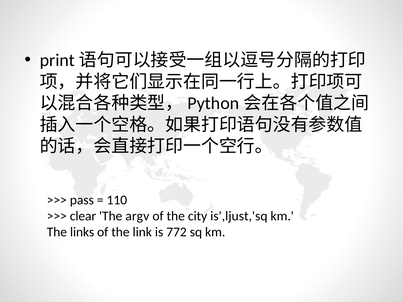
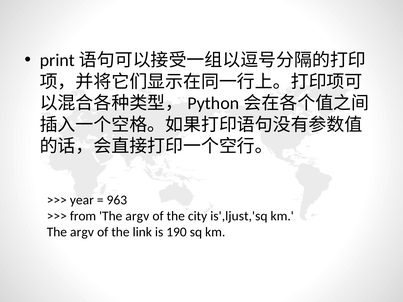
pass: pass -> year
110: 110 -> 963
clear: clear -> from
links at (82, 232): links -> argv
772: 772 -> 190
